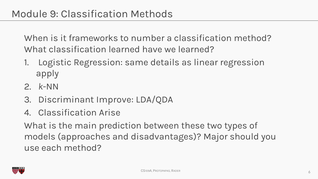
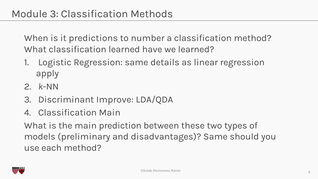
Module 9: 9 -> 3
frameworks: frameworks -> predictions
Classification Arise: Arise -> Main
approaches: approaches -> preliminary
disadvantages Major: Major -> Same
